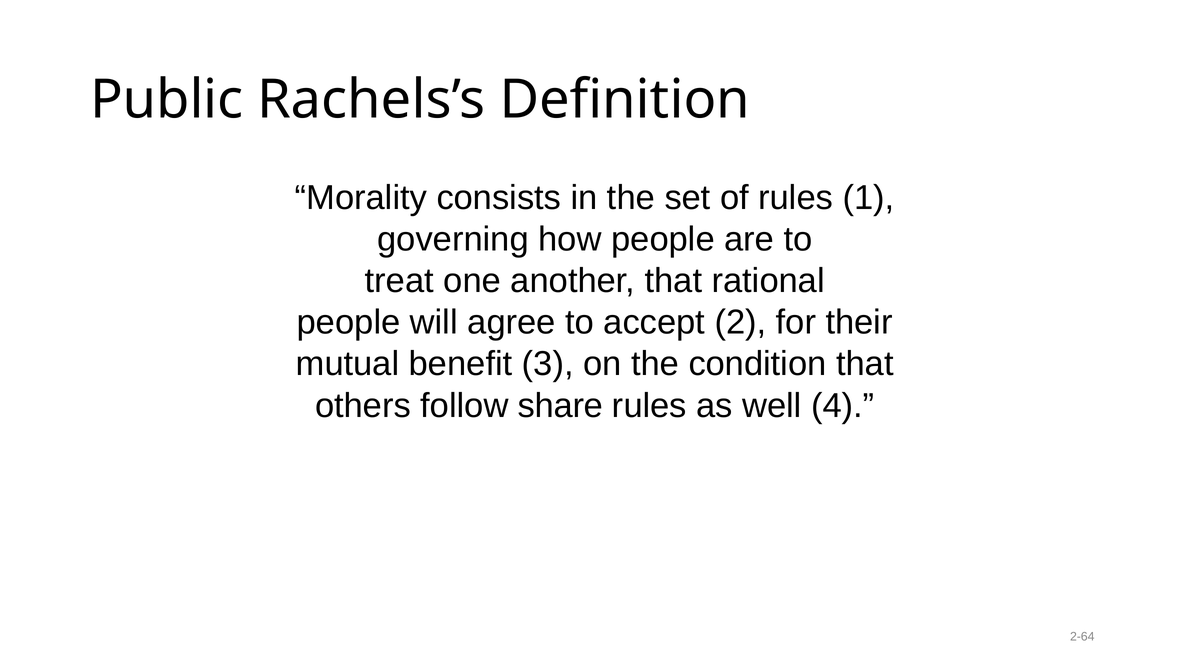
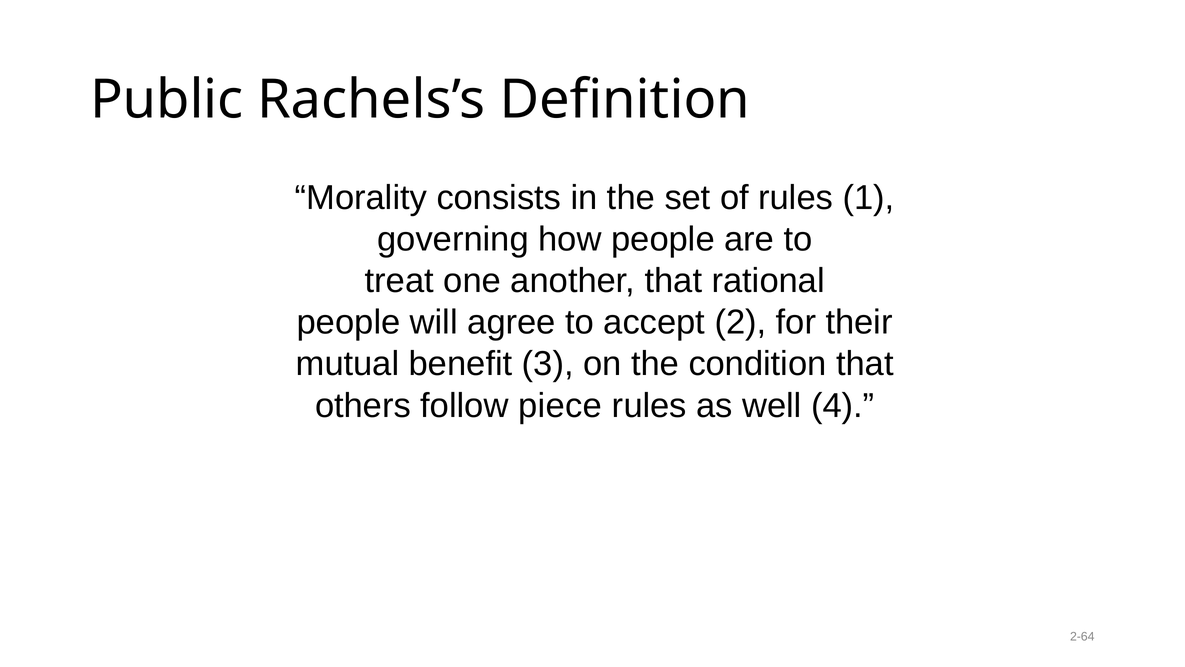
share: share -> piece
